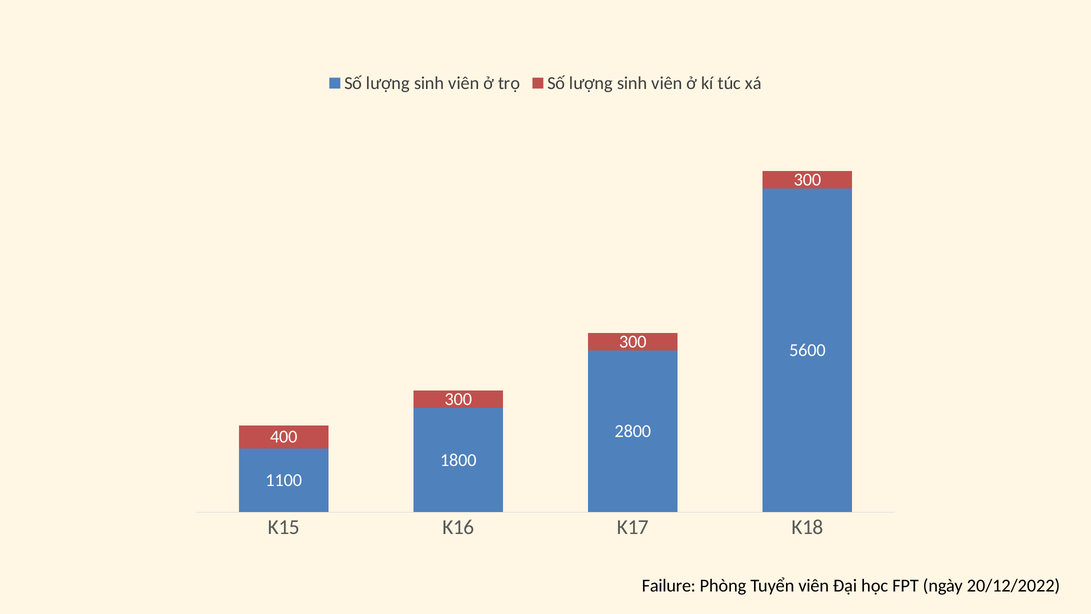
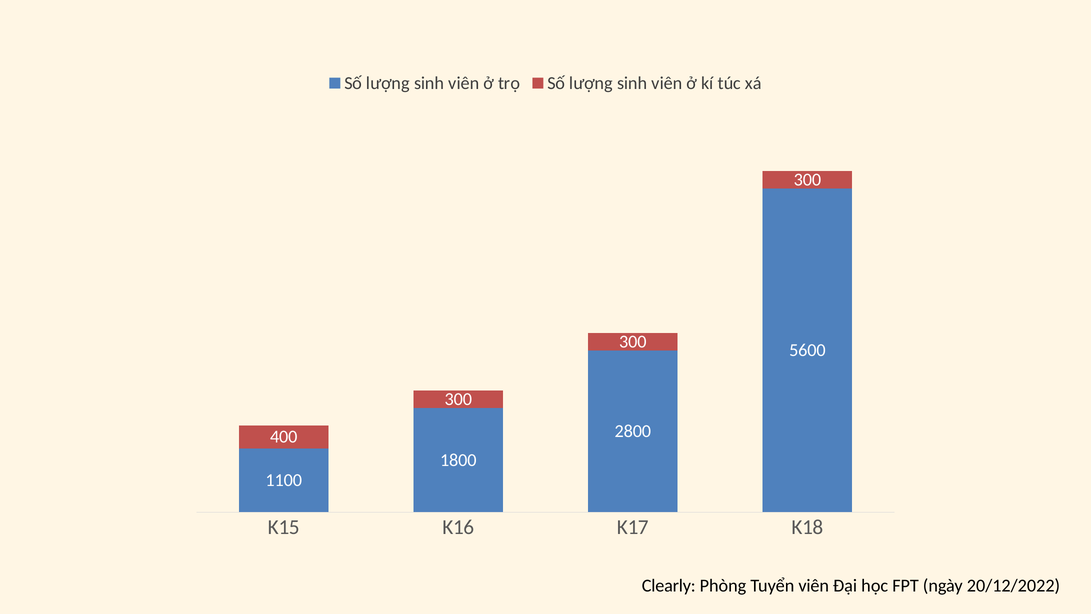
Failure: Failure -> Clearly
